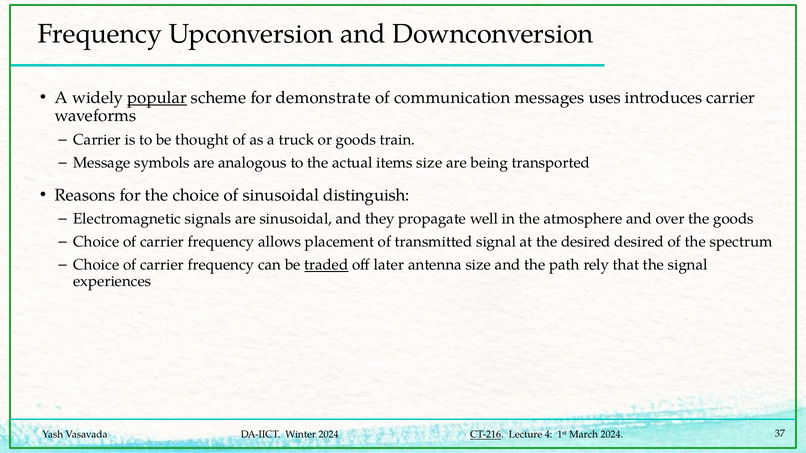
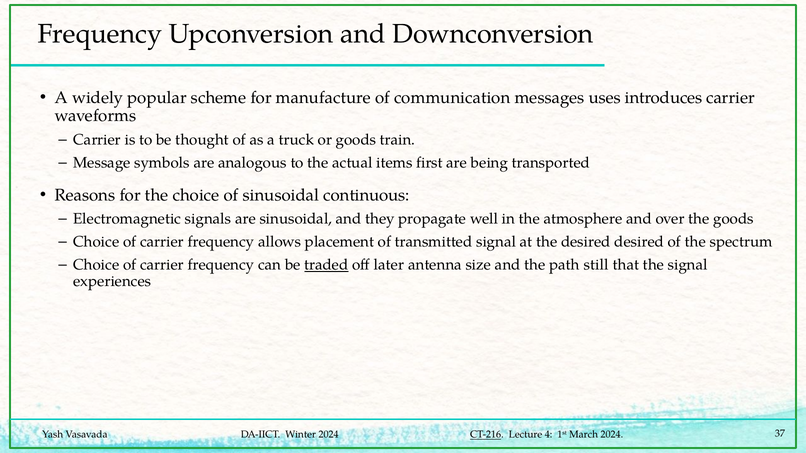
popular underline: present -> none
demonstrate: demonstrate -> manufacture
items size: size -> first
distinguish: distinguish -> continuous
rely: rely -> still
